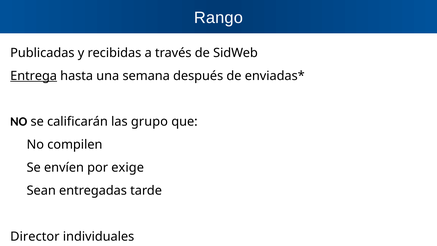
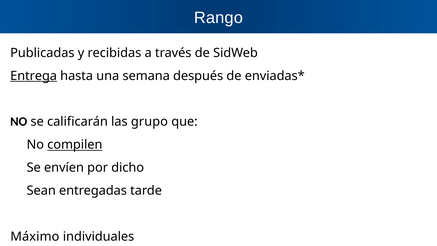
compilen underline: none -> present
exige: exige -> dicho
Director: Director -> Máximo
